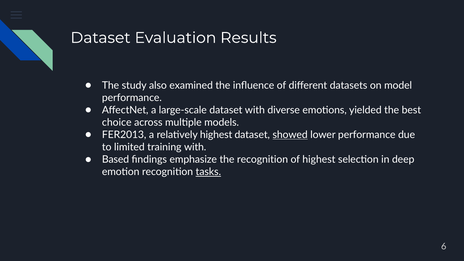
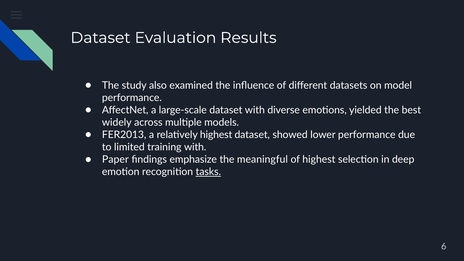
choice: choice -> widely
showed underline: present -> none
Based: Based -> Paper
the recognition: recognition -> meaningful
